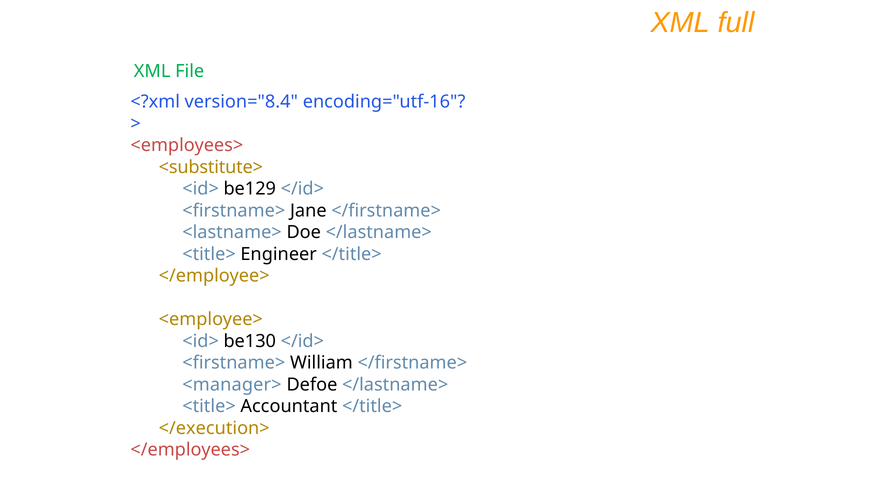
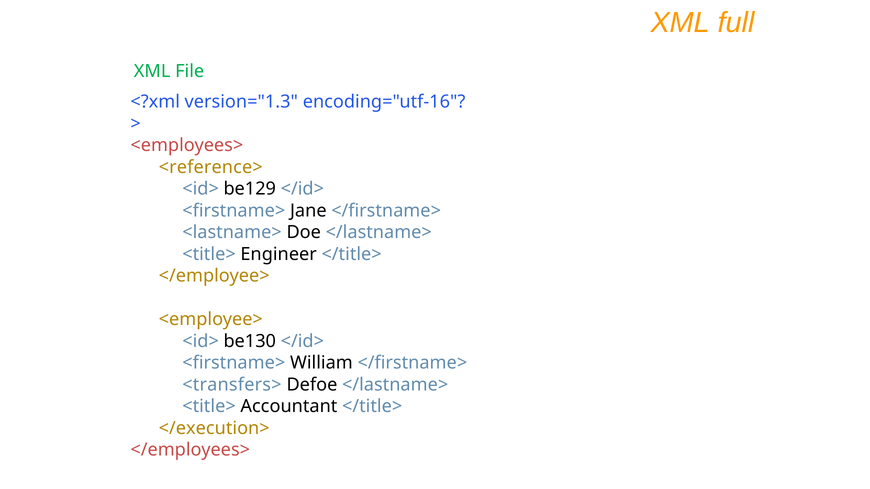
version="8.4: version="8.4 -> version="1.3
<substitute>: <substitute> -> <reference>
<manager>: <manager> -> <transfers>
